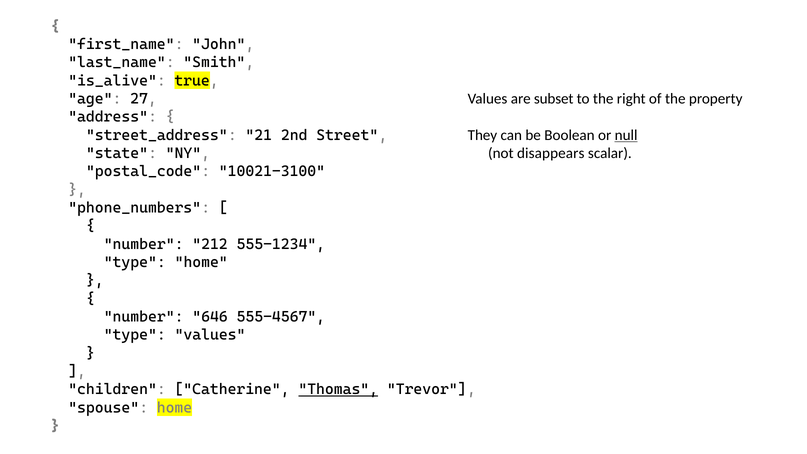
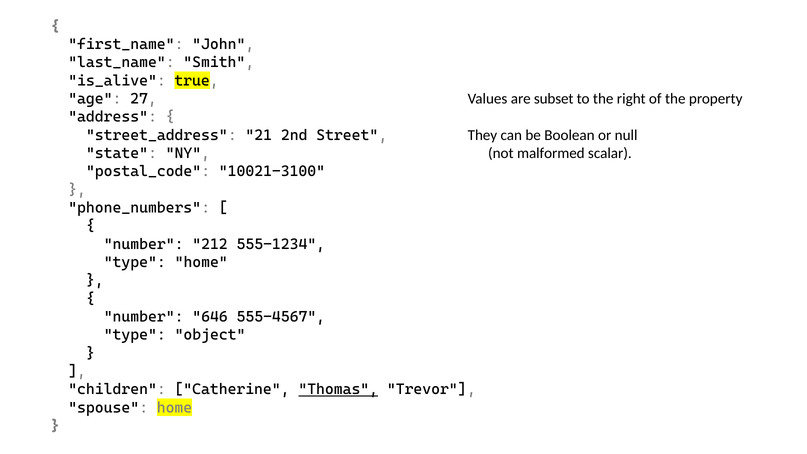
null underline: present -> none
disappears: disappears -> malformed
type values: values -> object
